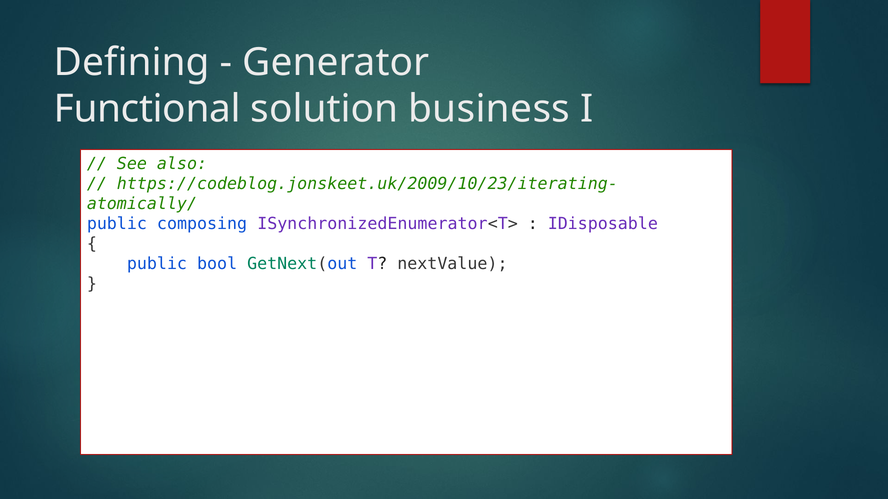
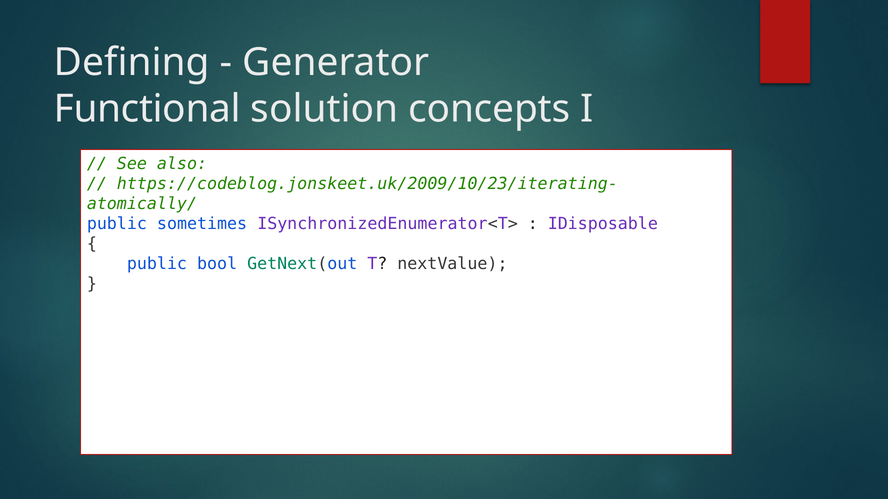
business: business -> concepts
composing: composing -> sometimes
